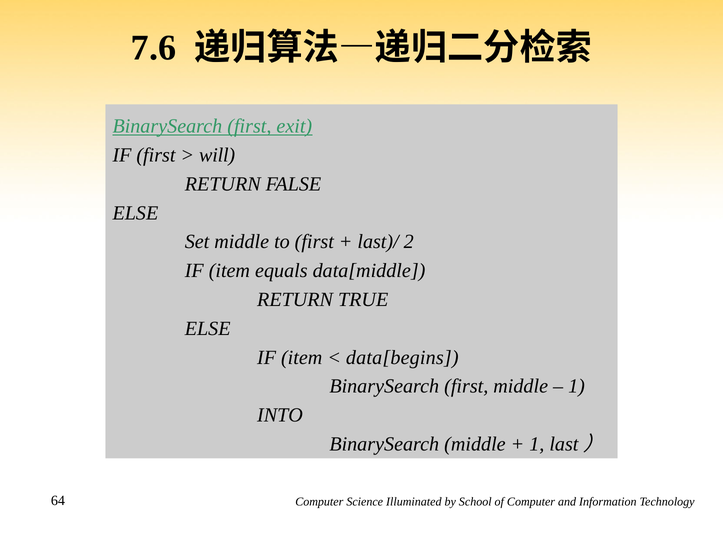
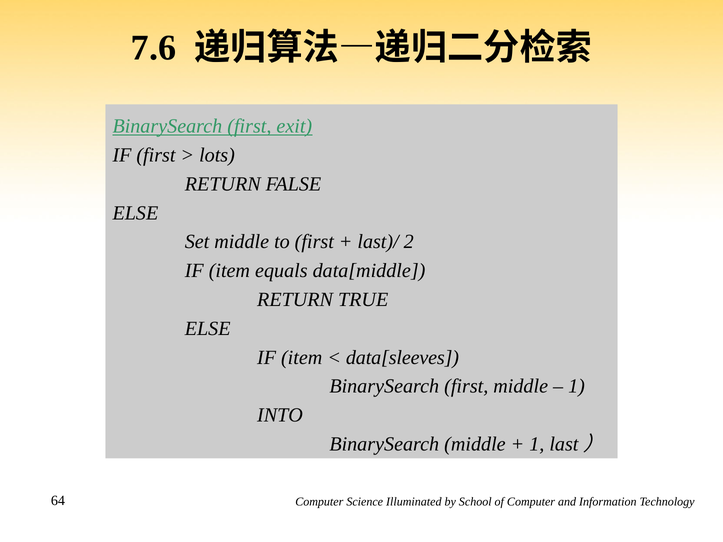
will: will -> lots
data[begins: data[begins -> data[sleeves
